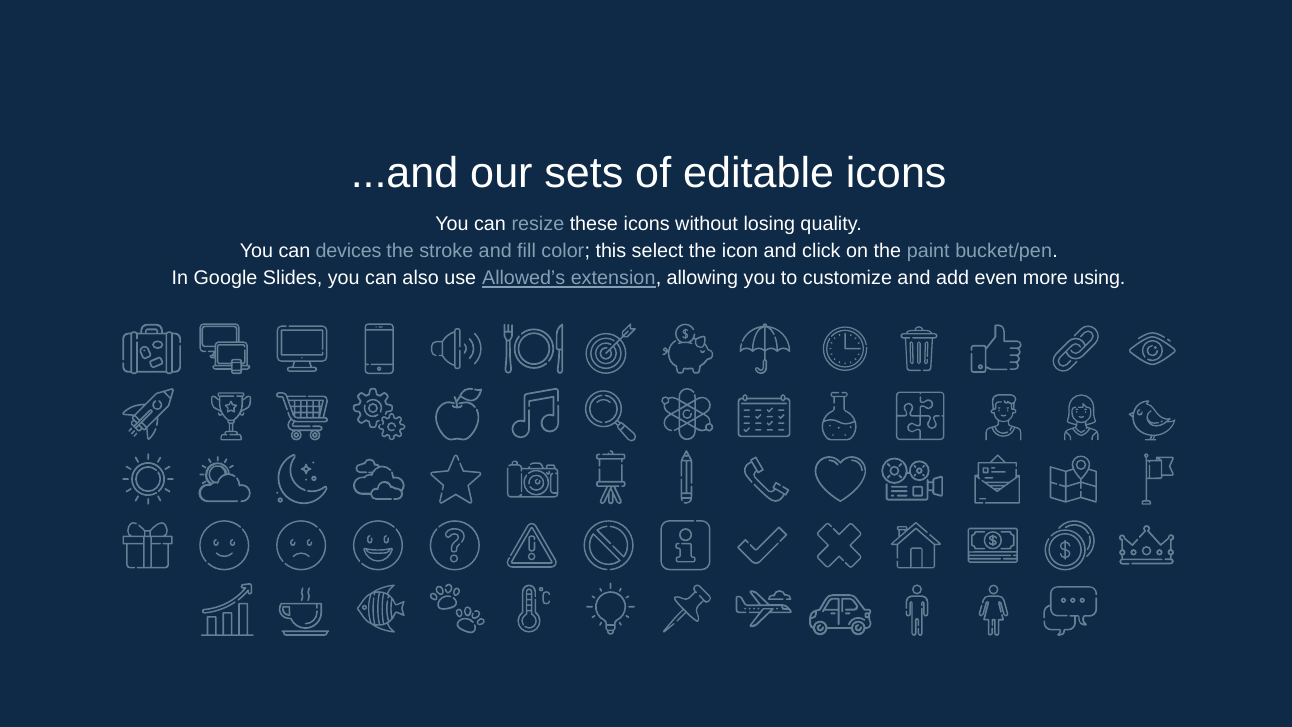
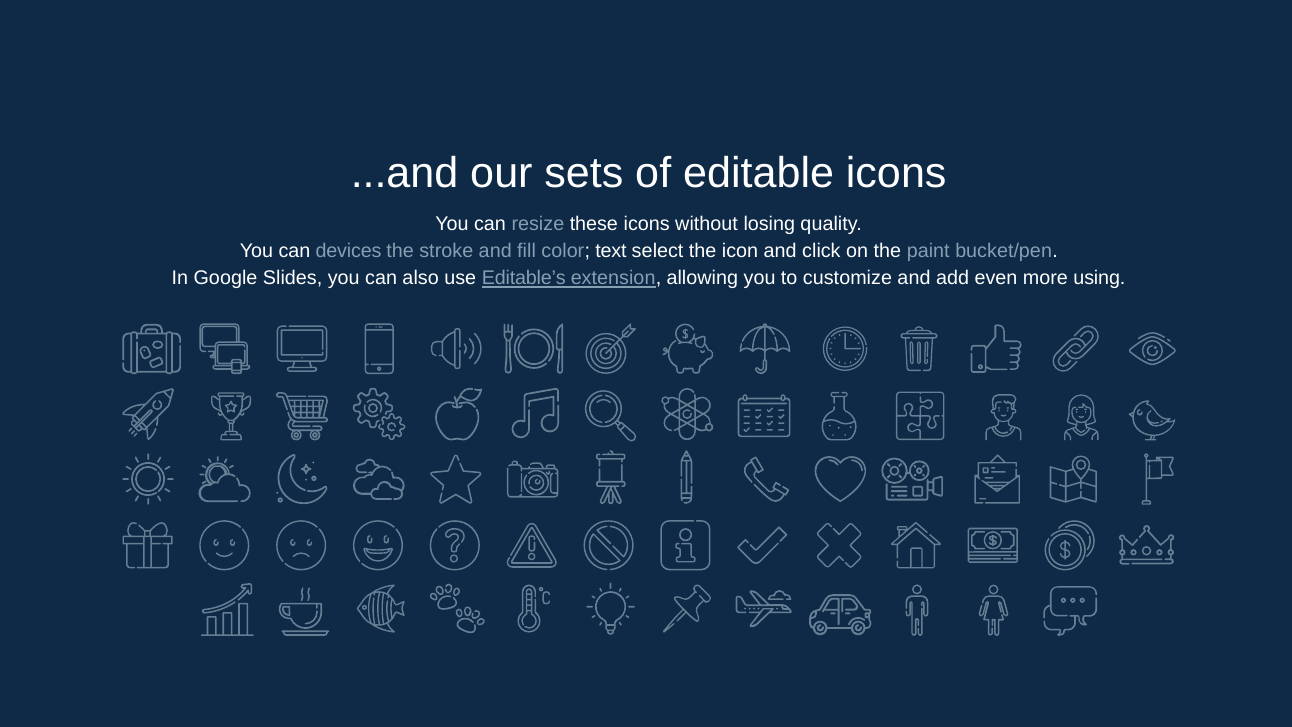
this: this -> text
Allowed’s: Allowed’s -> Editable’s
